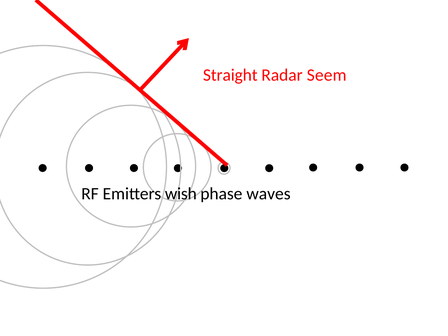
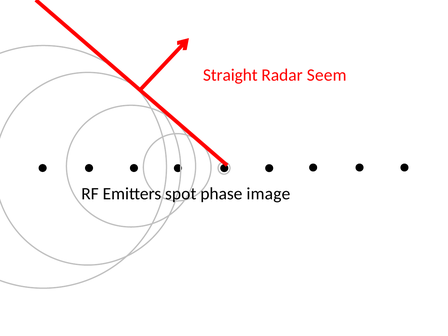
wish: wish -> spot
waves: waves -> image
